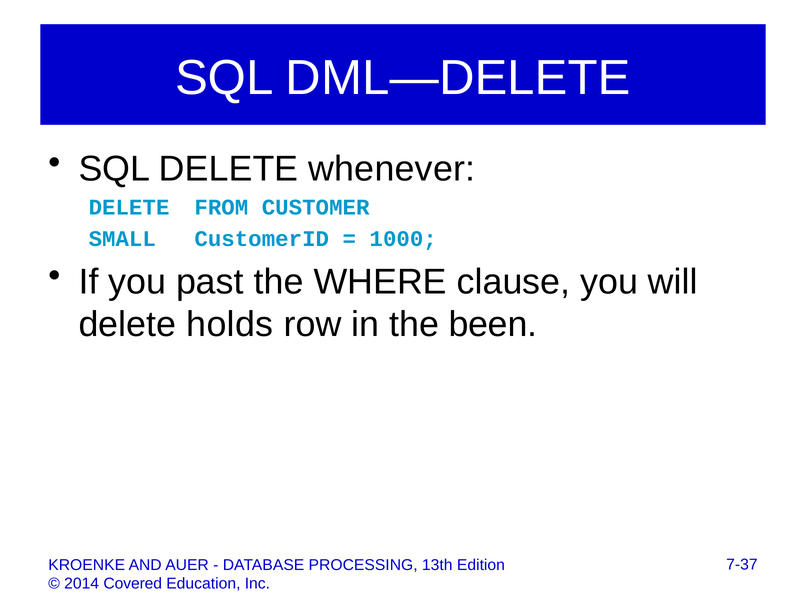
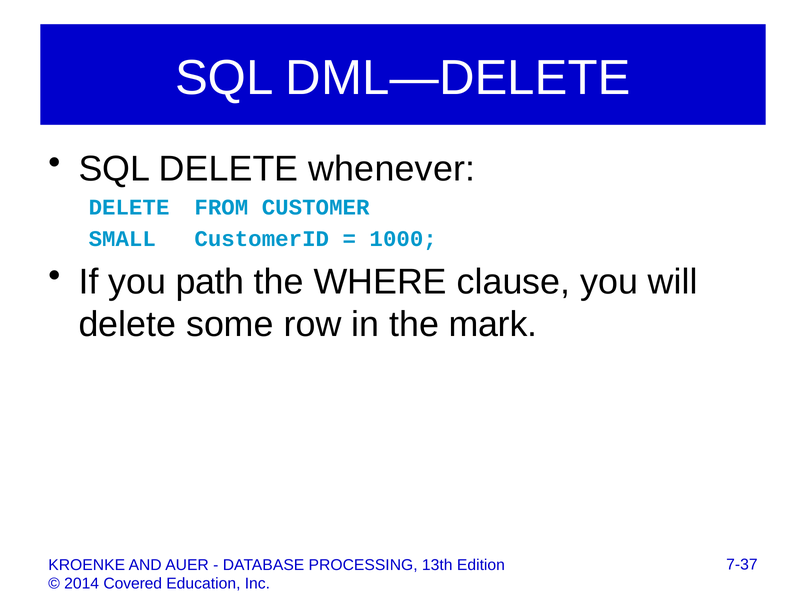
past: past -> path
holds: holds -> some
been: been -> mark
